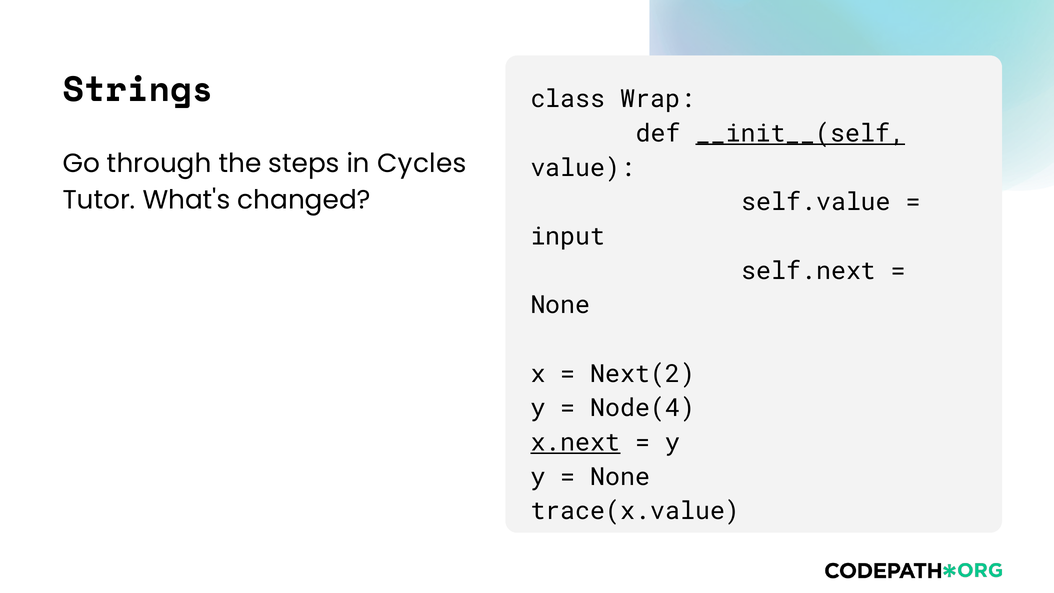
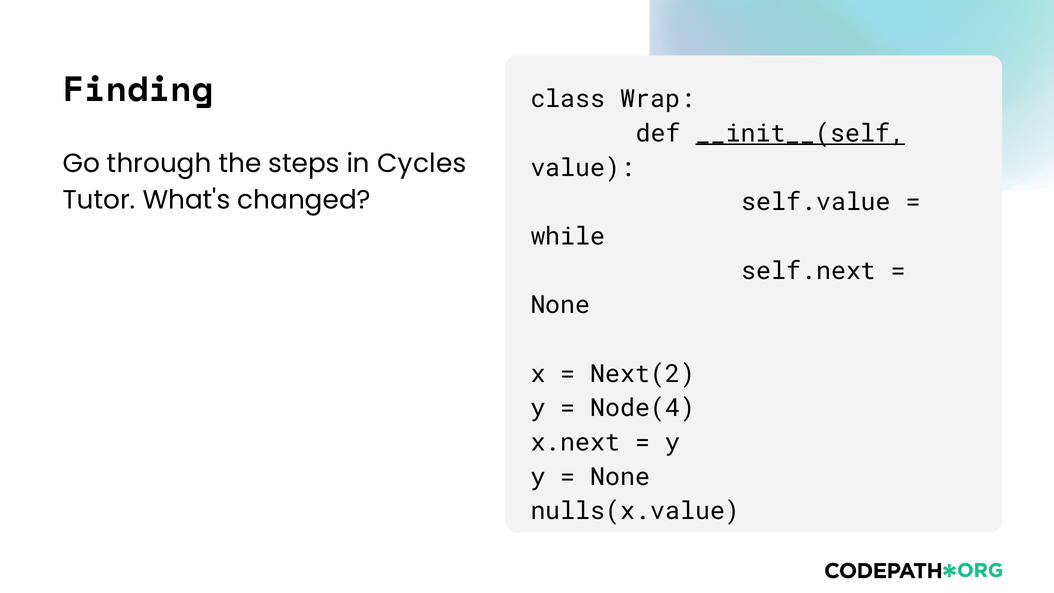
Strings: Strings -> Finding
input: input -> while
x.next underline: present -> none
trace(x.value: trace(x.value -> nulls(x.value
